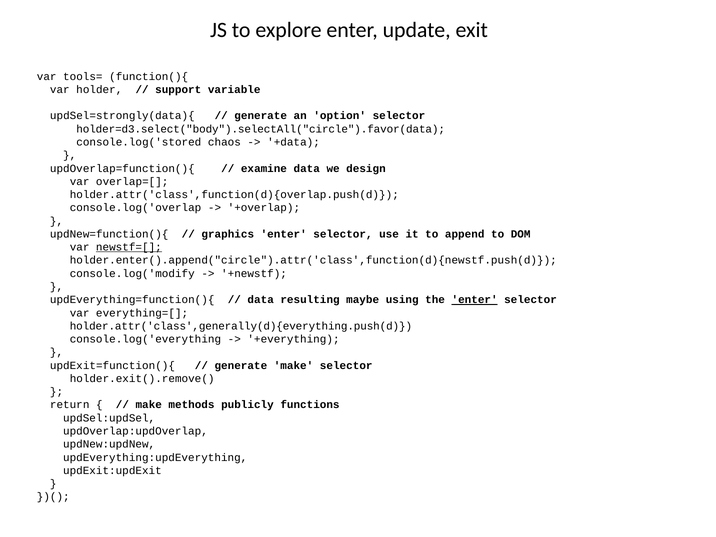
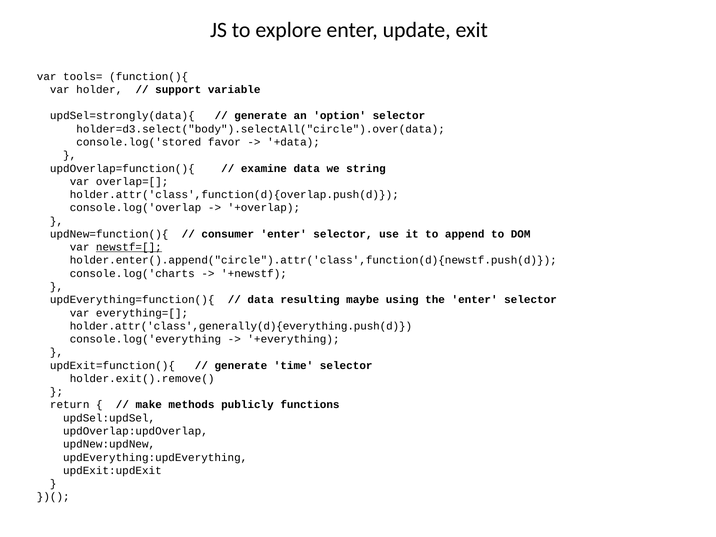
holder=d3.select("body").selectAll("circle").favor(data: holder=d3.select("body").selectAll("circle").favor(data -> holder=d3.select("body").selectAll("circle").over(data
chaos: chaos -> favor
design: design -> string
graphics: graphics -> consumer
console.log('modify: console.log('modify -> console.log('charts
enter at (475, 300) underline: present -> none
generate make: make -> time
